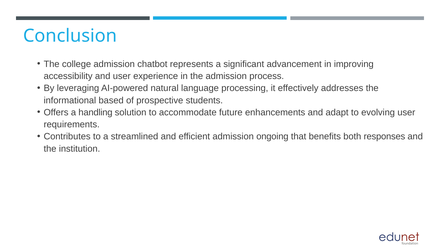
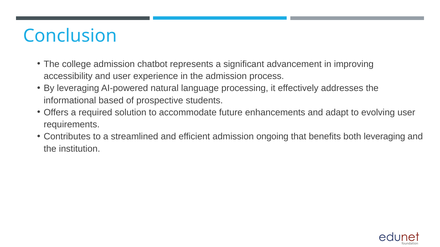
handling: handling -> required
both responses: responses -> leveraging
